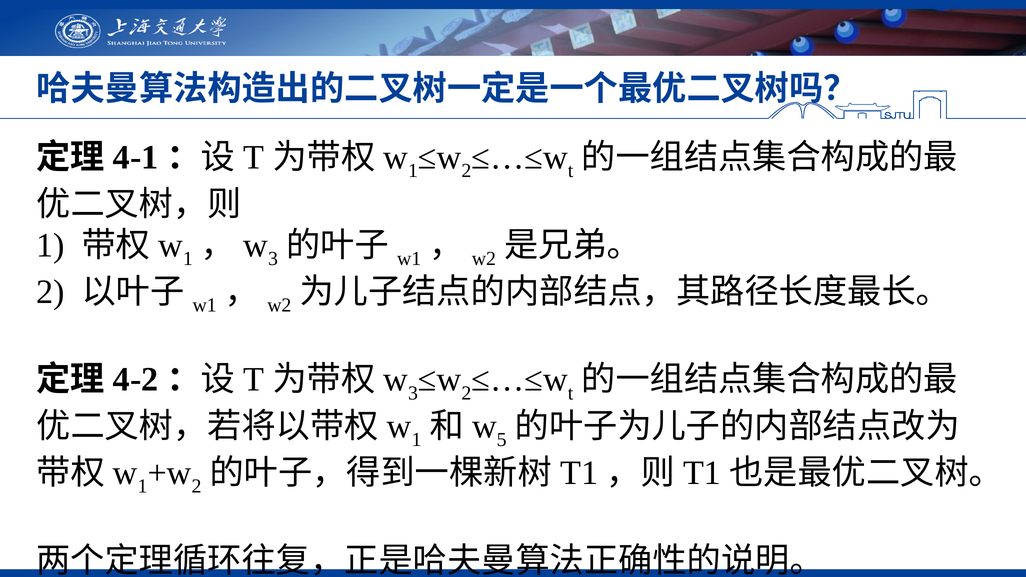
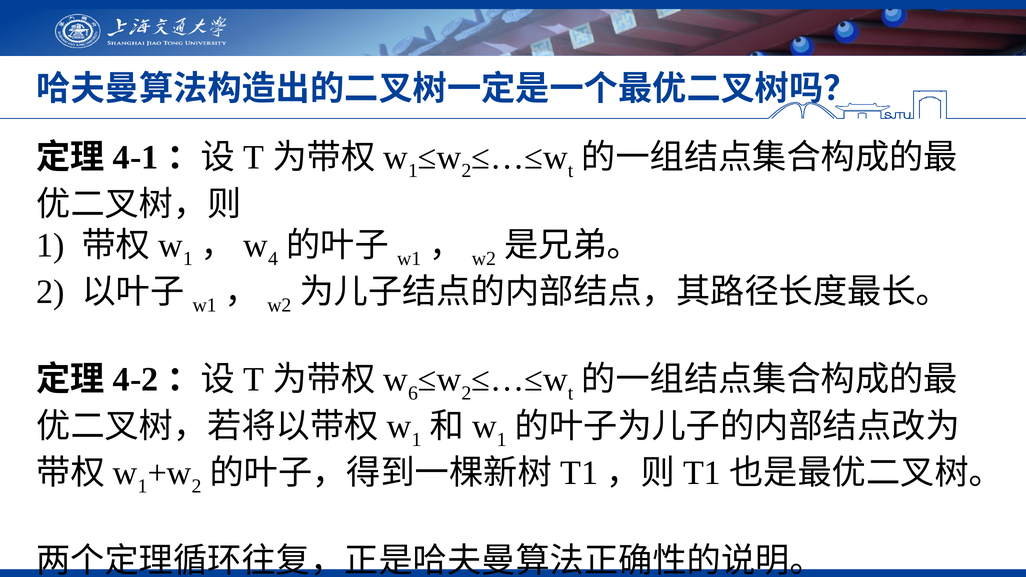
3 at (273, 259): 3 -> 4
3 at (413, 393): 3 -> 6
5 at (502, 440): 5 -> 1
